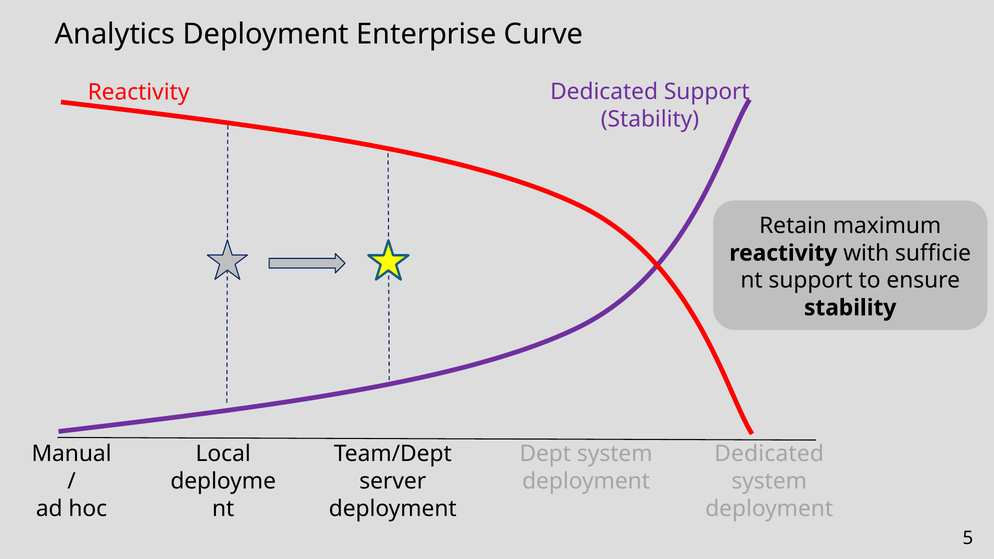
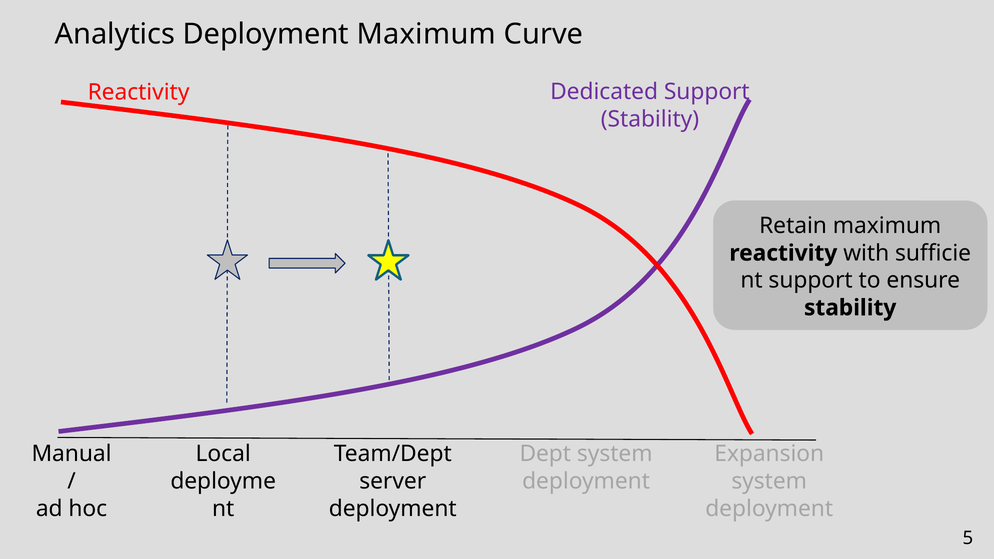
Deployment Enterprise: Enterprise -> Maximum
Dedicated at (769, 454): Dedicated -> Expansion
